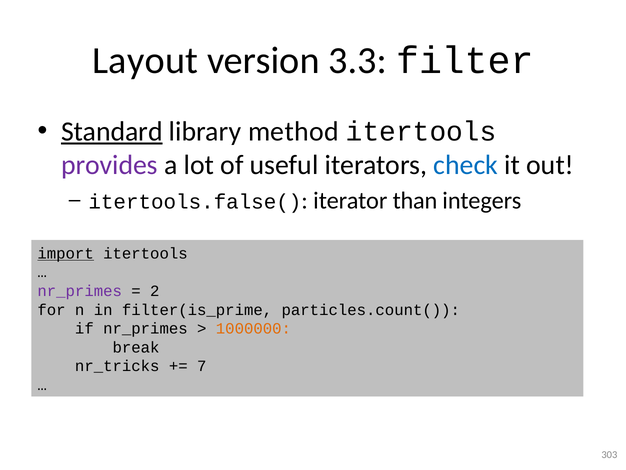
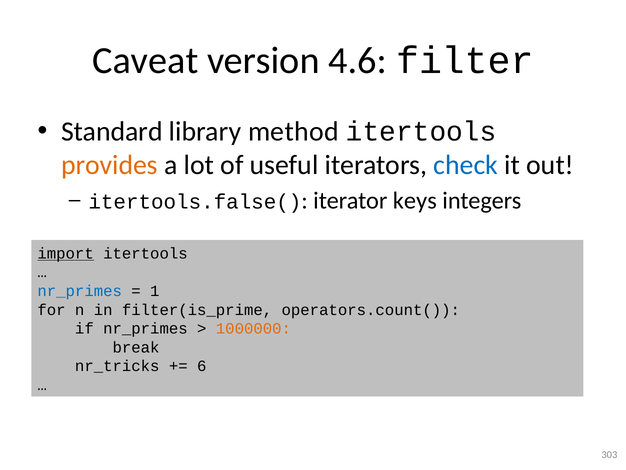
Layout: Layout -> Caveat
3.3: 3.3 -> 4.6
Standard underline: present -> none
provides colour: purple -> orange
than: than -> keys
nr_primes at (80, 291) colour: purple -> blue
2: 2 -> 1
particles.count(: particles.count( -> operators.count(
7: 7 -> 6
